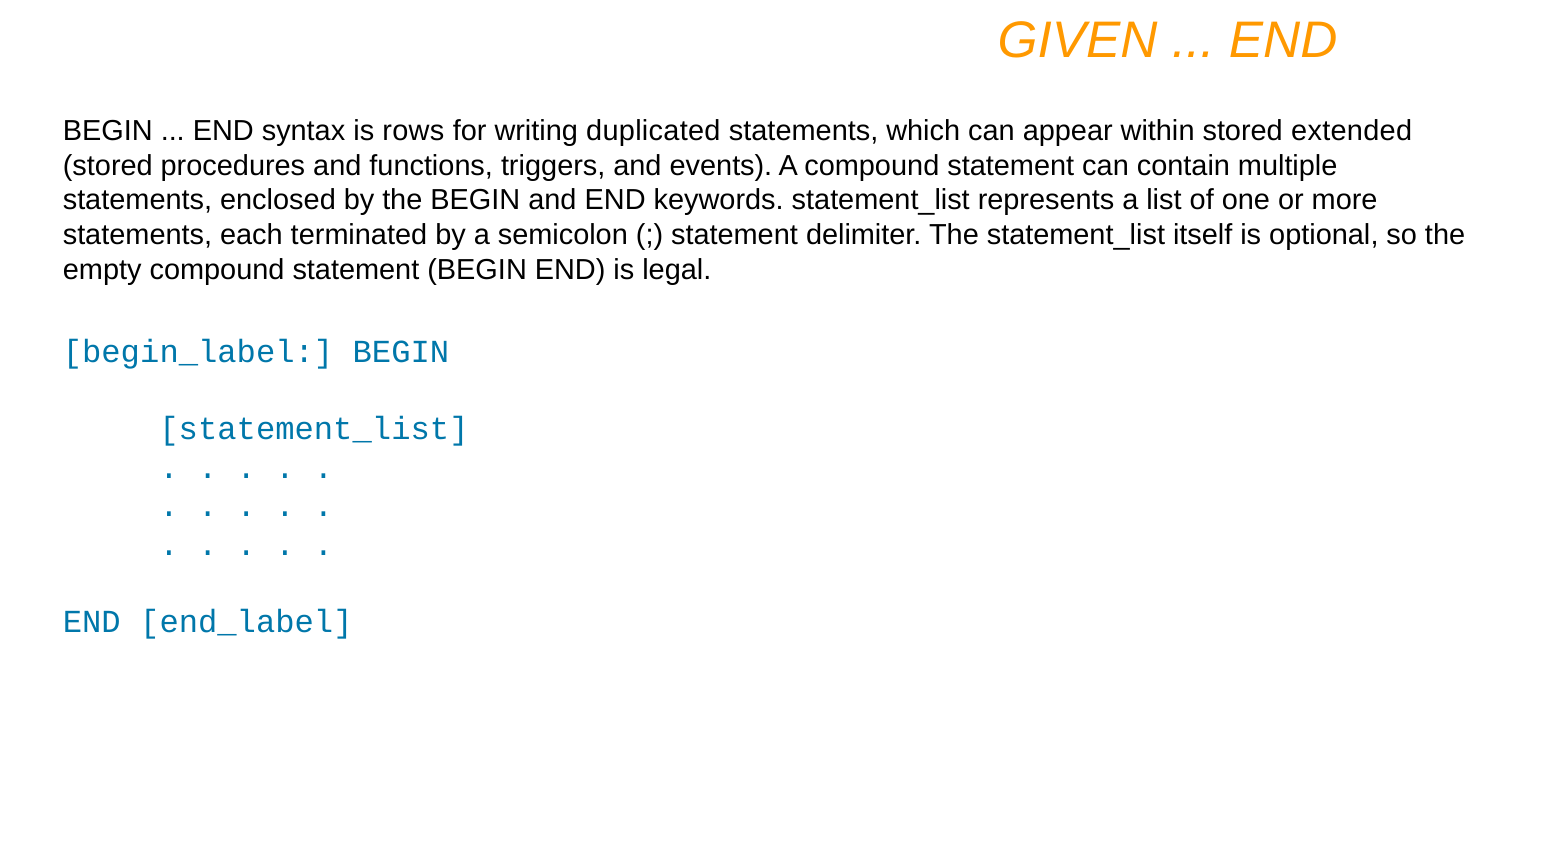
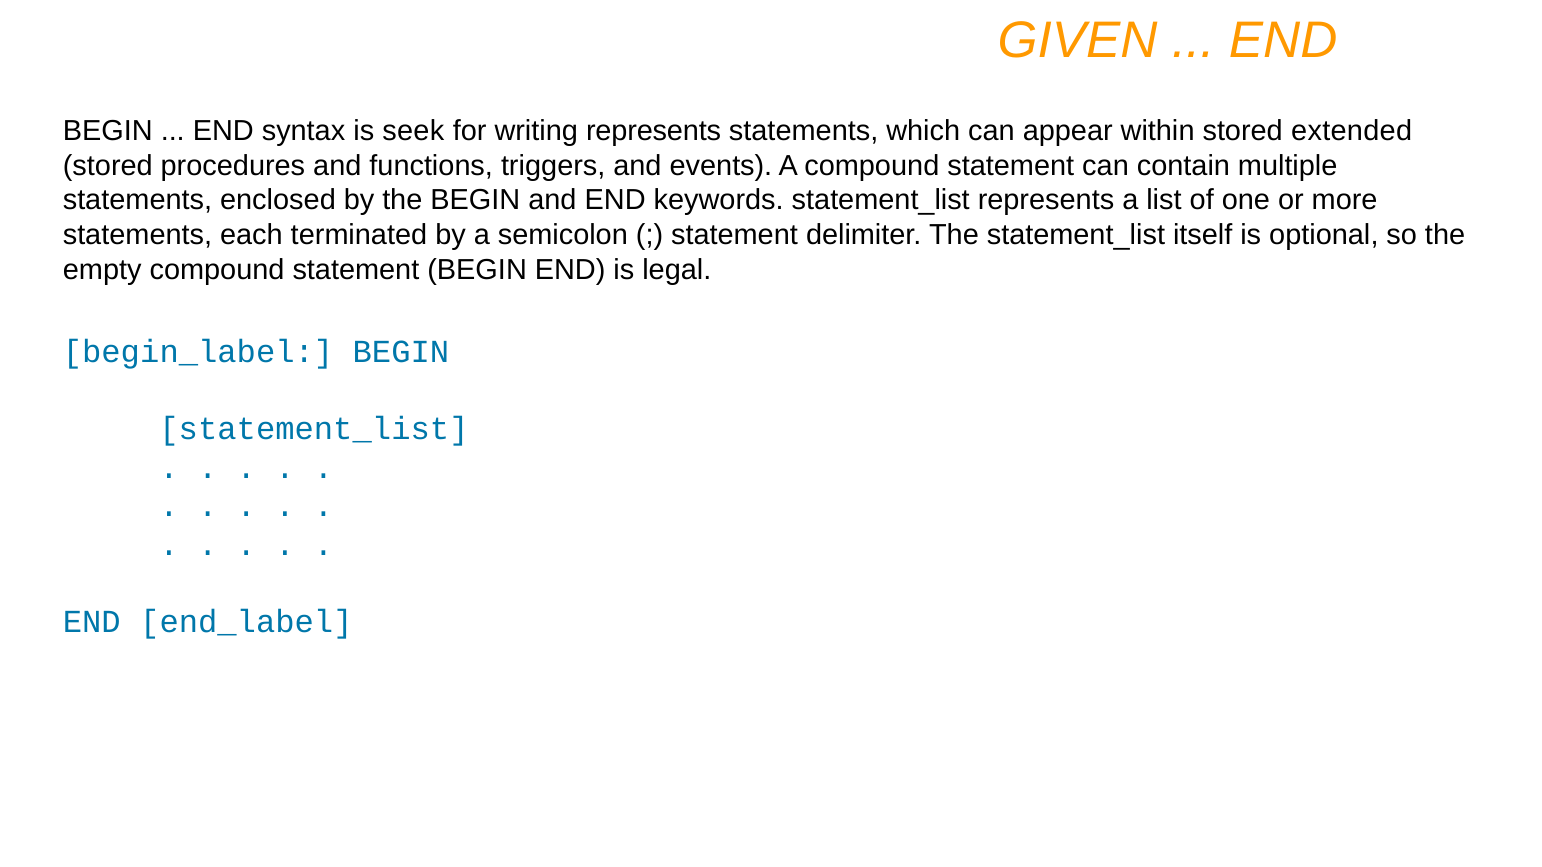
rows: rows -> seek
writing duplicated: duplicated -> represents
